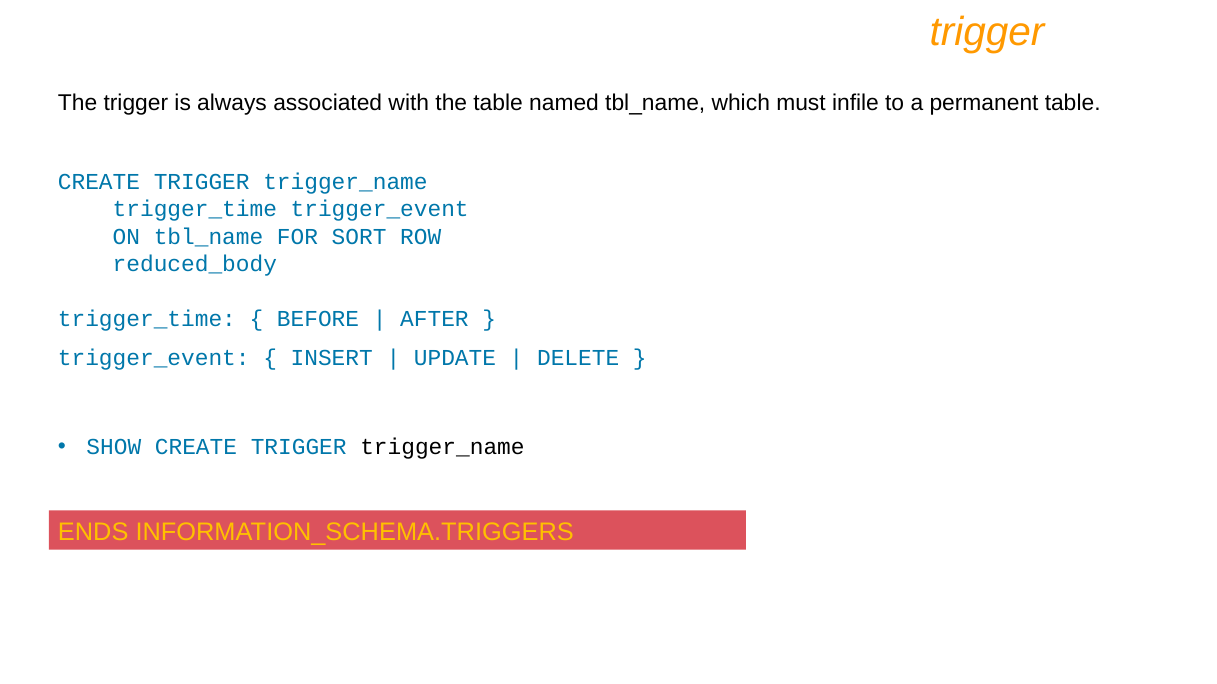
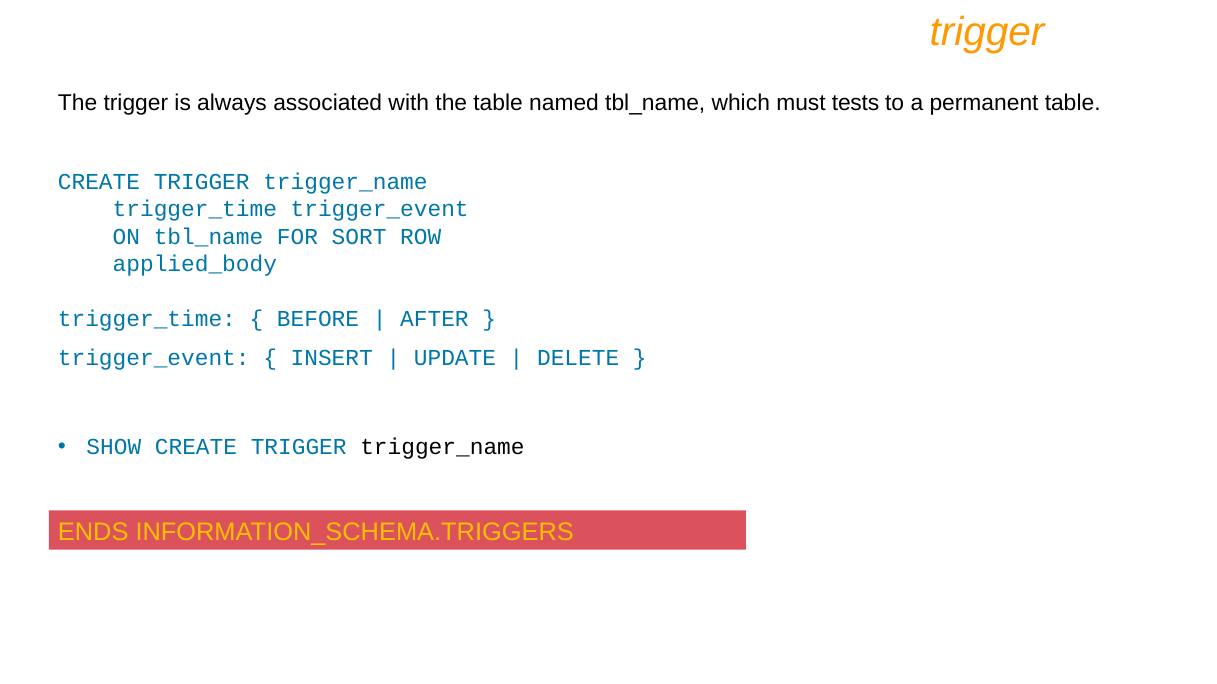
infile: infile -> tests
reduced_body: reduced_body -> applied_body
